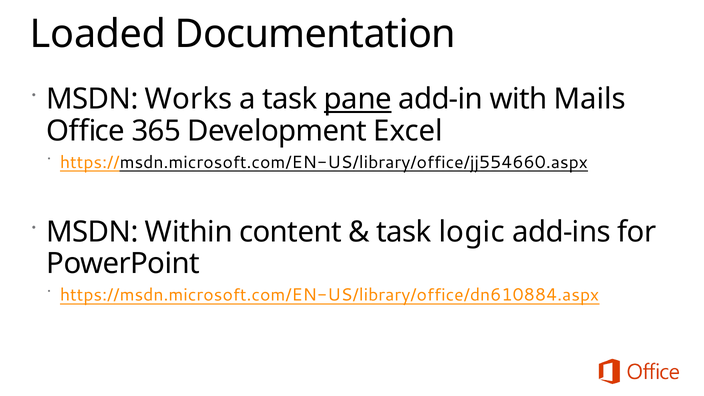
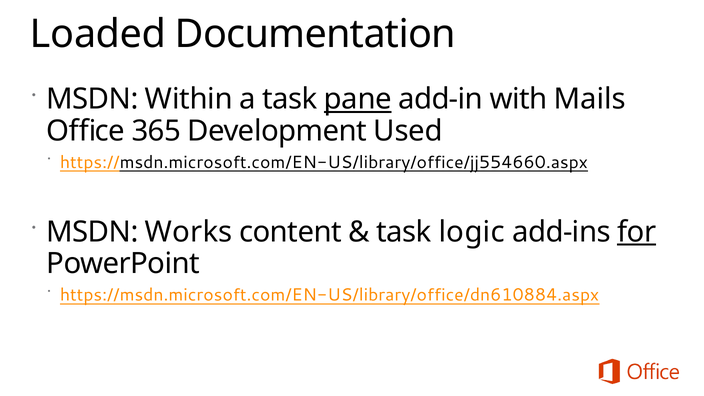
Works: Works -> Within
Excel: Excel -> Used
Within: Within -> Works
for underline: none -> present
